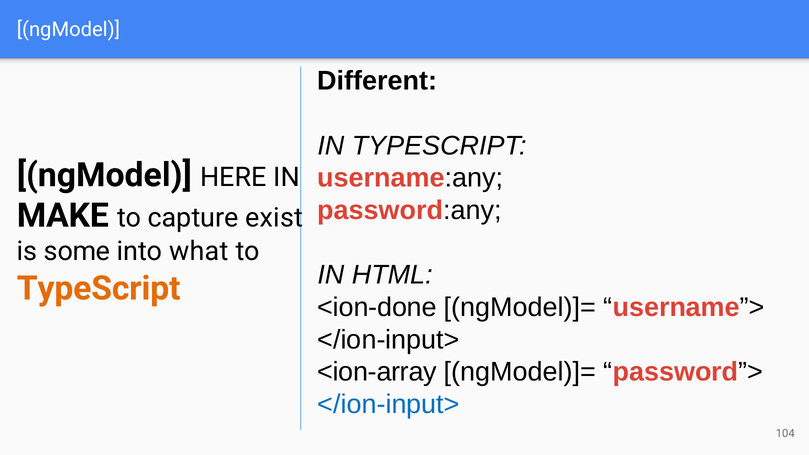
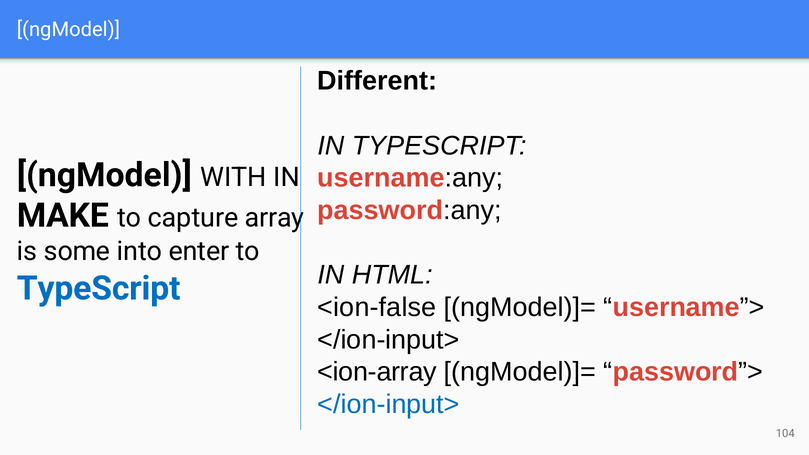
HERE: HERE -> WITH
exist: exist -> array
what: what -> enter
TypeScript at (99, 288) colour: orange -> blue
<ion-done: <ion-done -> <ion-false
